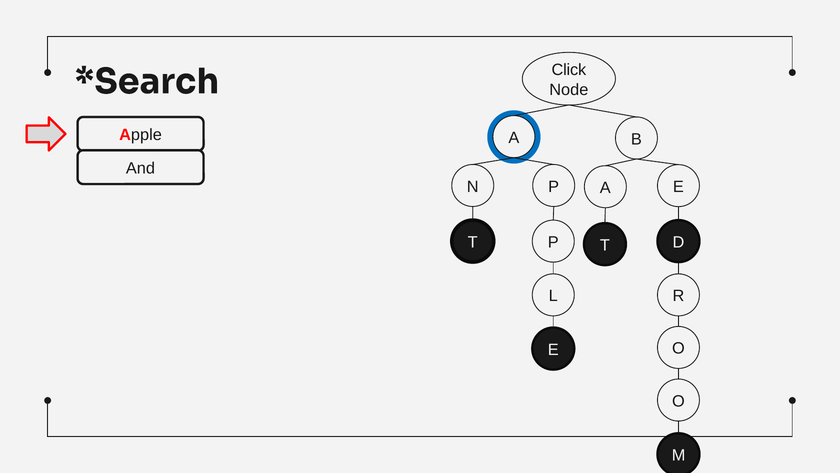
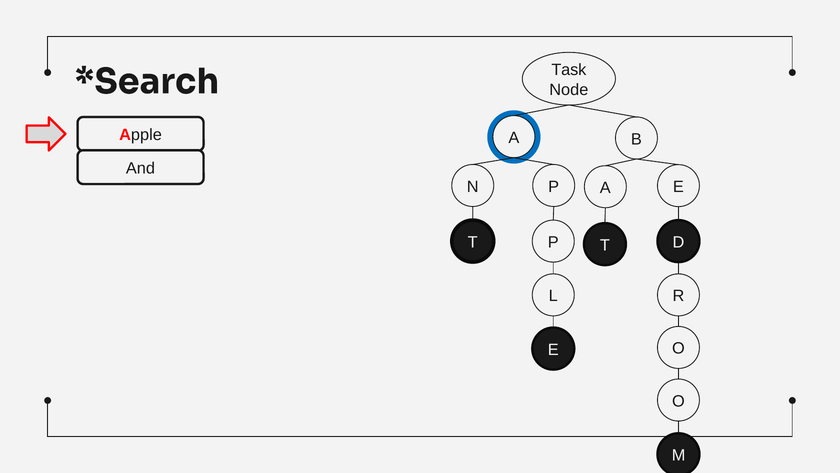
Click: Click -> Task
